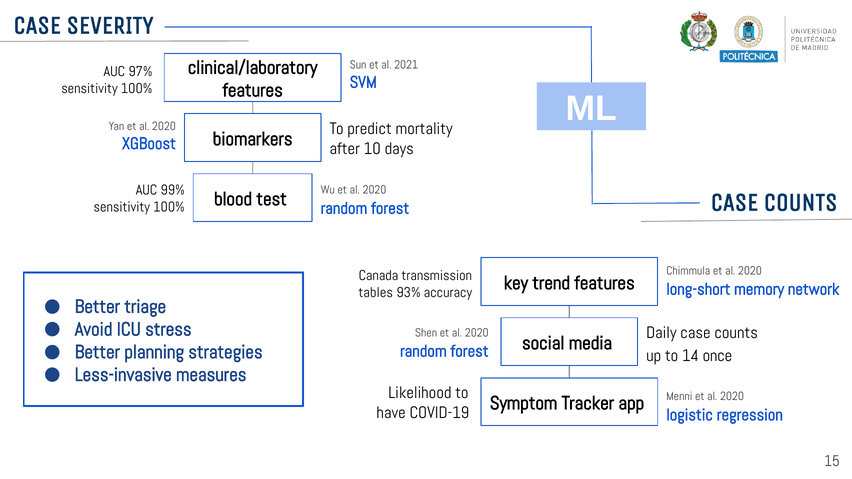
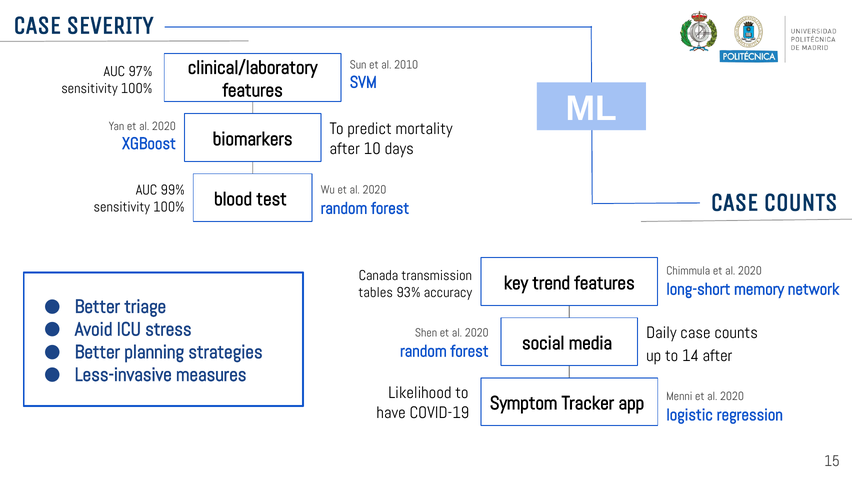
2021: 2021 -> 2010
14 once: once -> after
